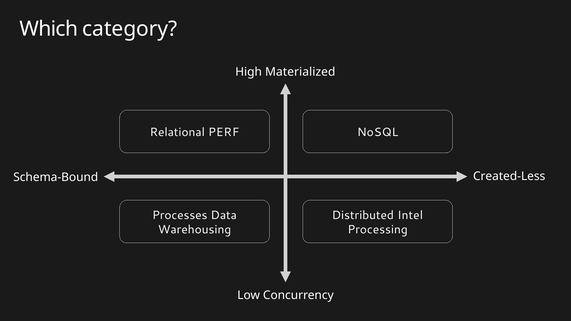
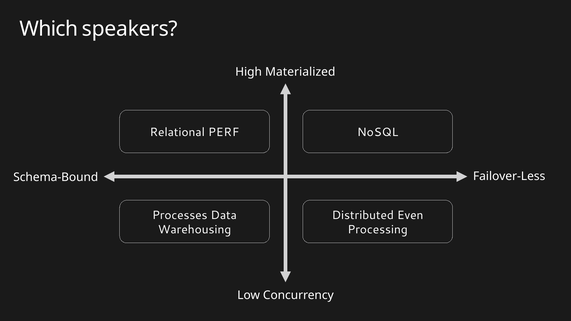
category: category -> speakers
Created-Less: Created-Less -> Failover-Less
Intel: Intel -> Even
